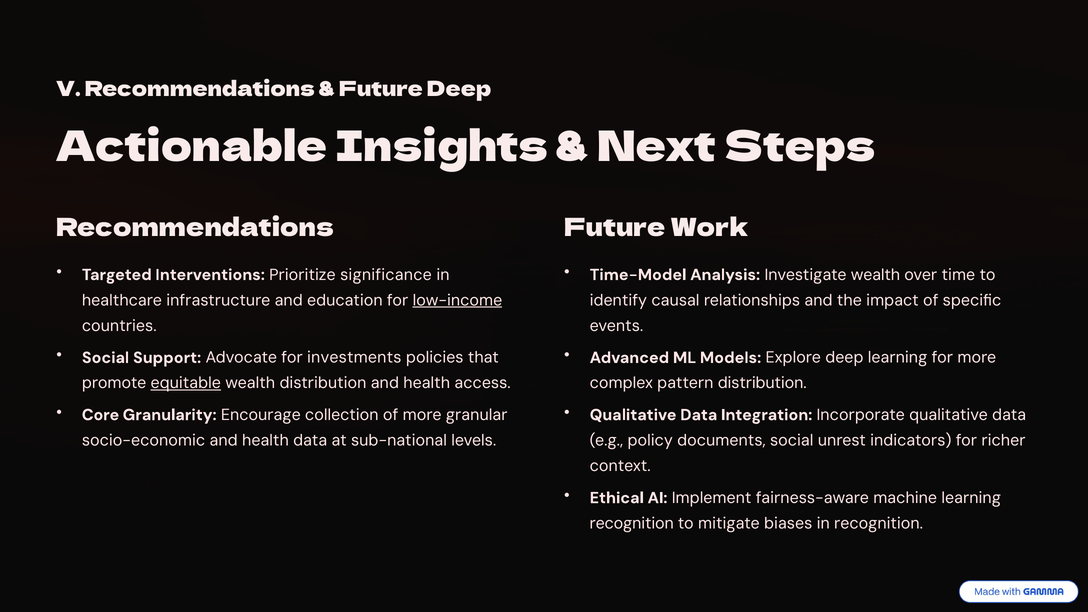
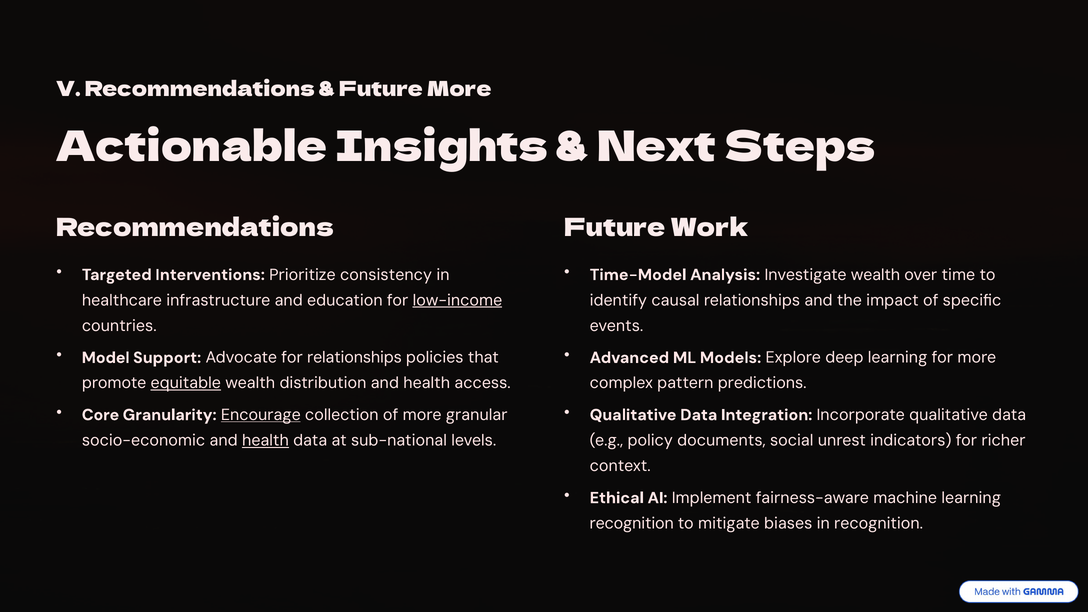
Future Deep: Deep -> More
significance: significance -> consistency
Social at (106, 358): Social -> Model
for investments: investments -> relationships
pattern distribution: distribution -> predictions
Encourage underline: none -> present
health at (265, 440) underline: none -> present
